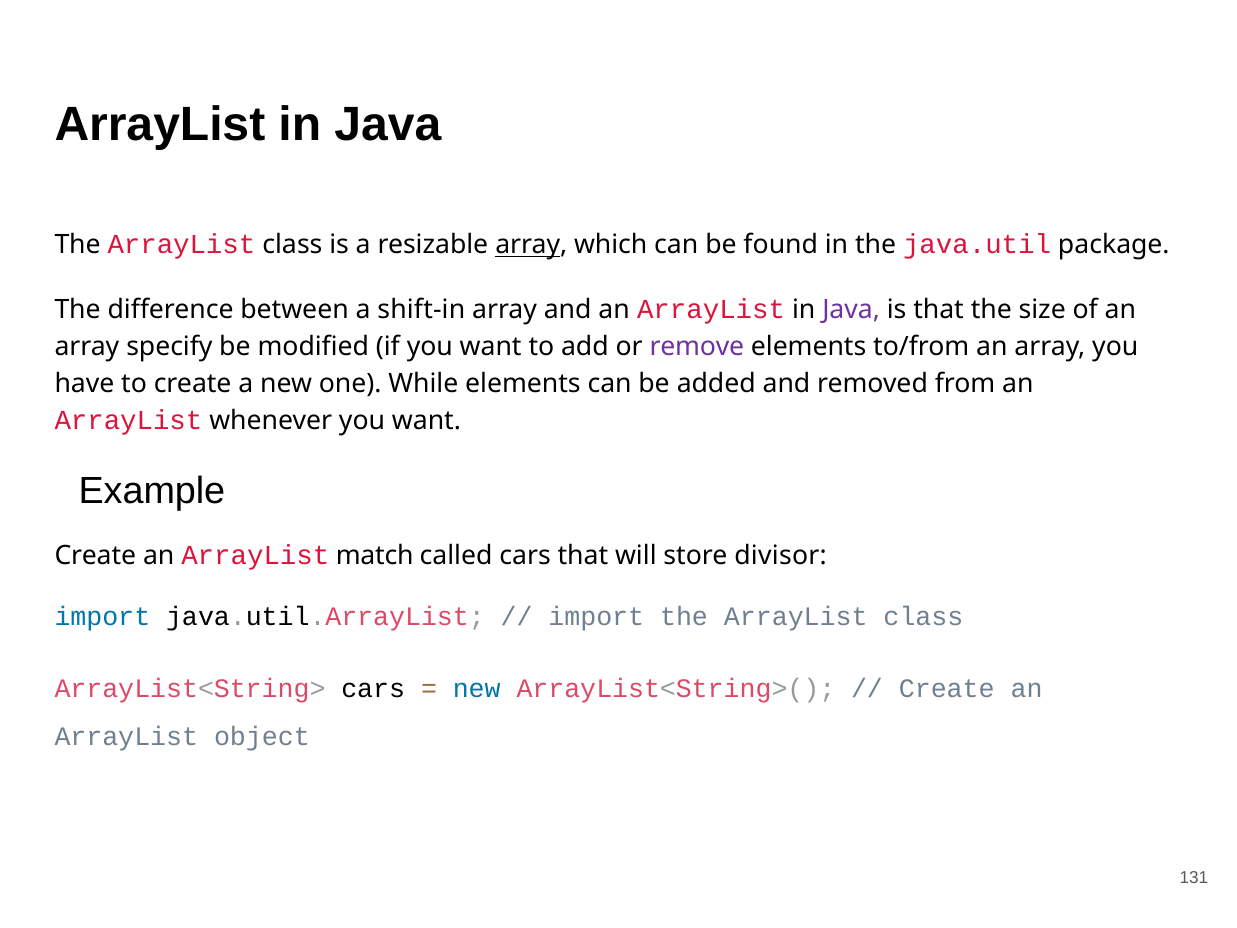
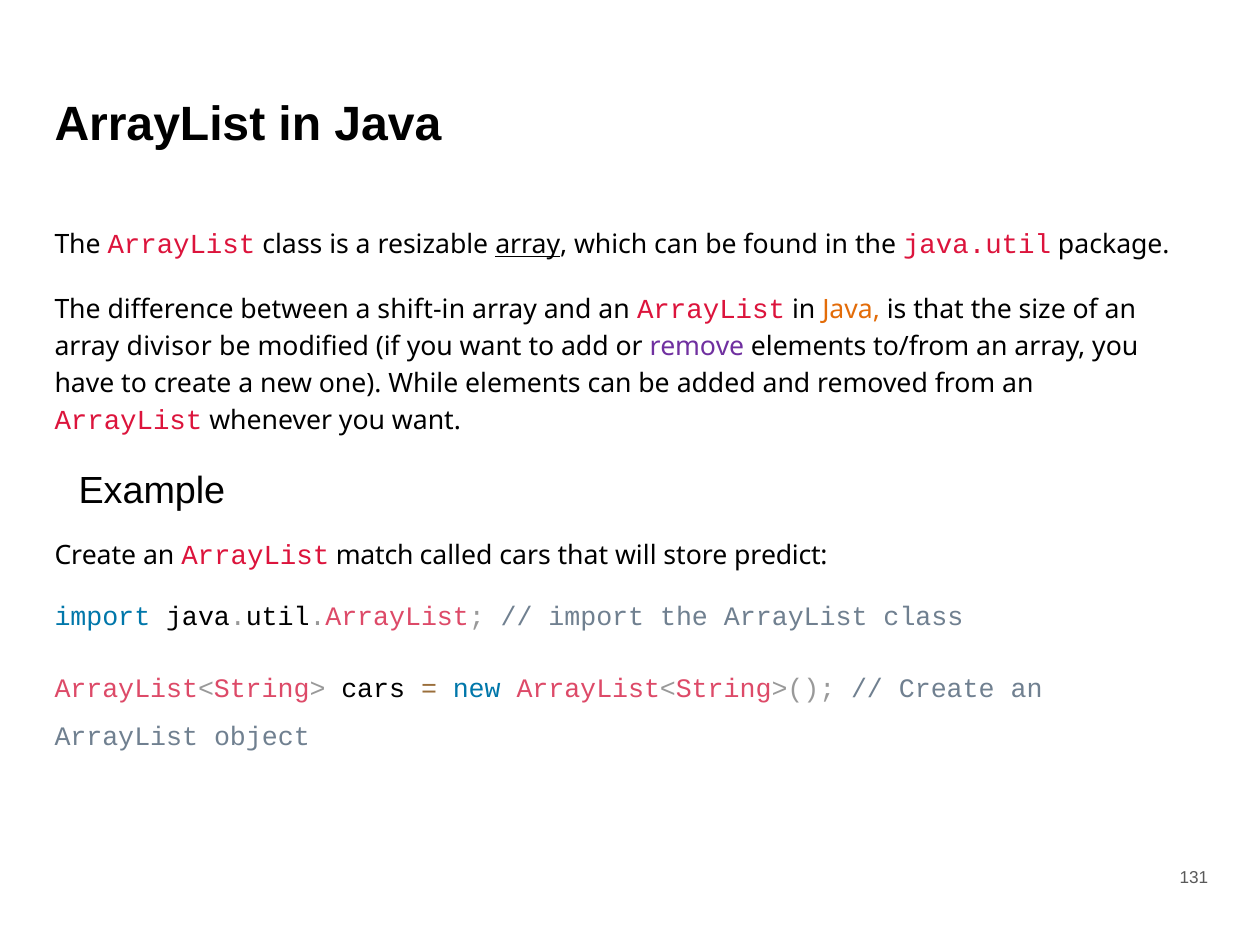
Java at (851, 310) colour: purple -> orange
specify: specify -> divisor
divisor: divisor -> predict
